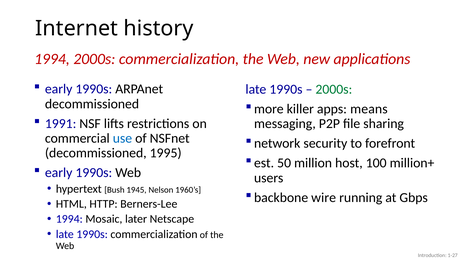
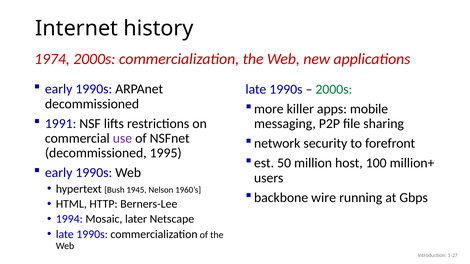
1994 at (52, 59): 1994 -> 1974
means: means -> mobile
use colour: blue -> purple
